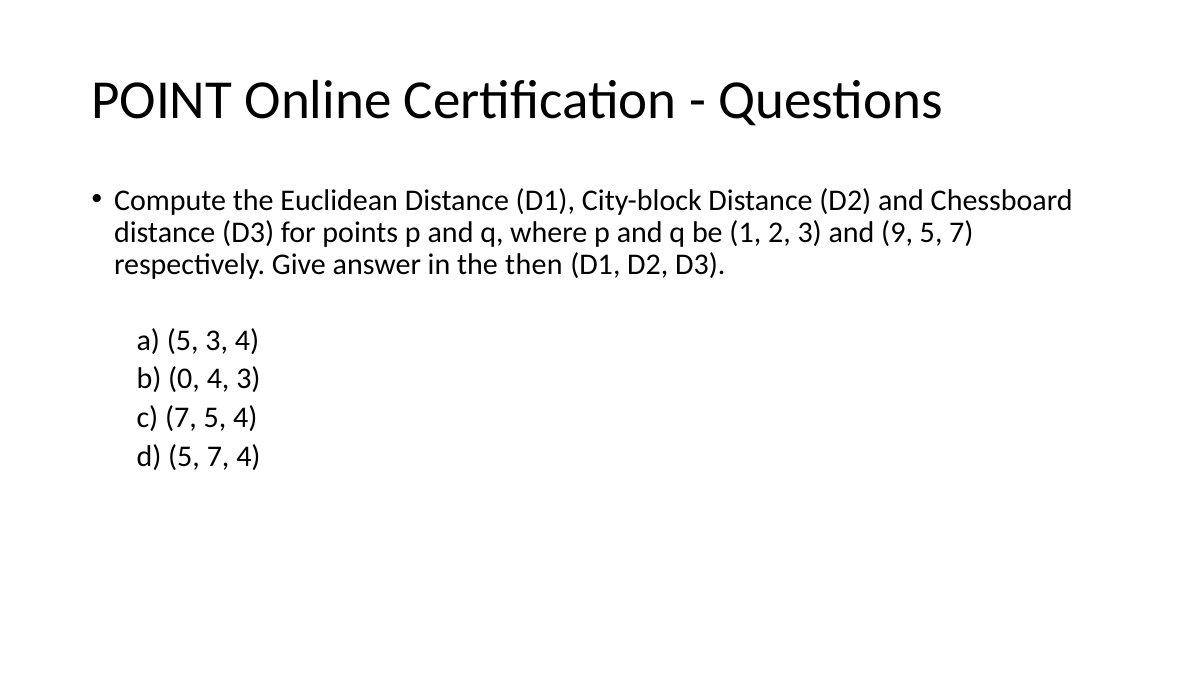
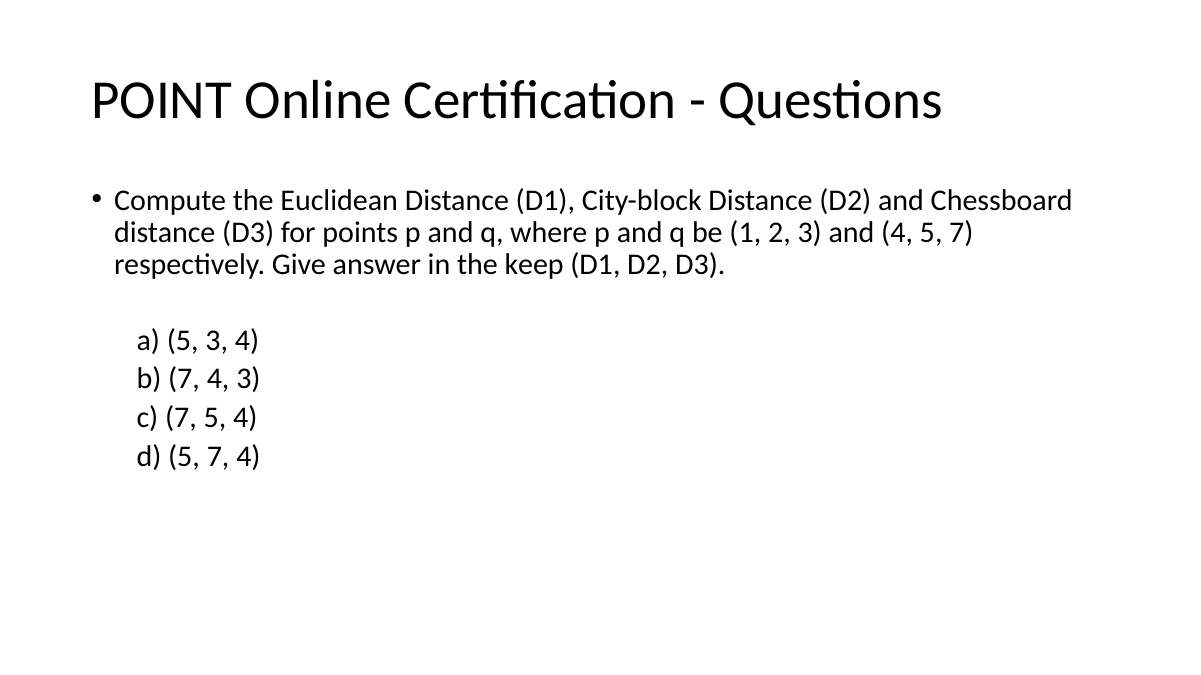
and 9: 9 -> 4
then: then -> keep
b 0: 0 -> 7
